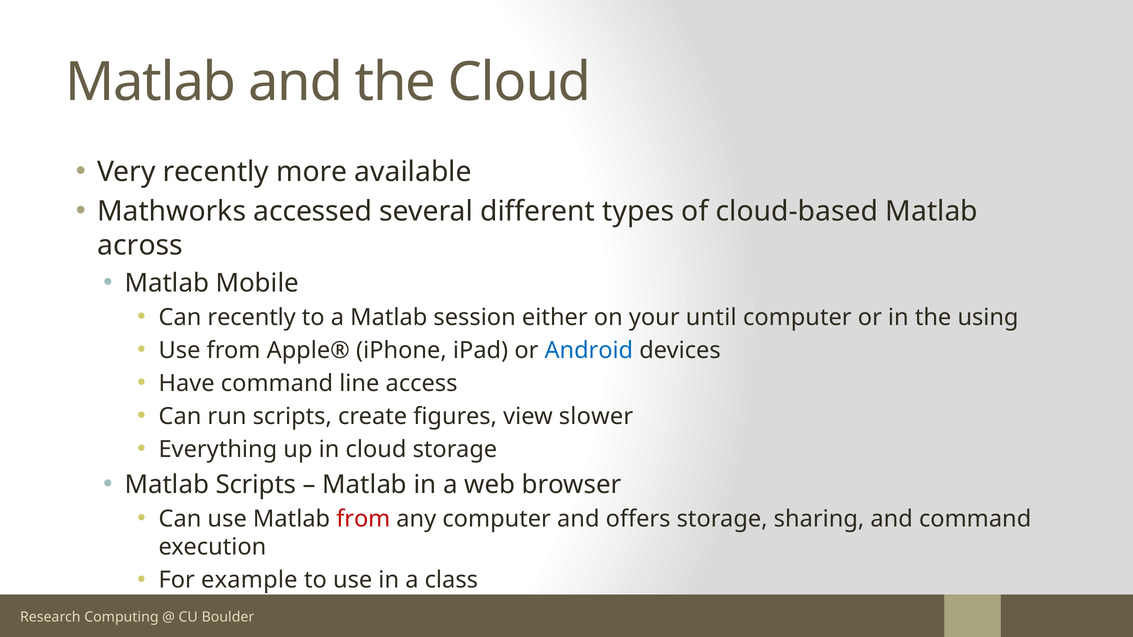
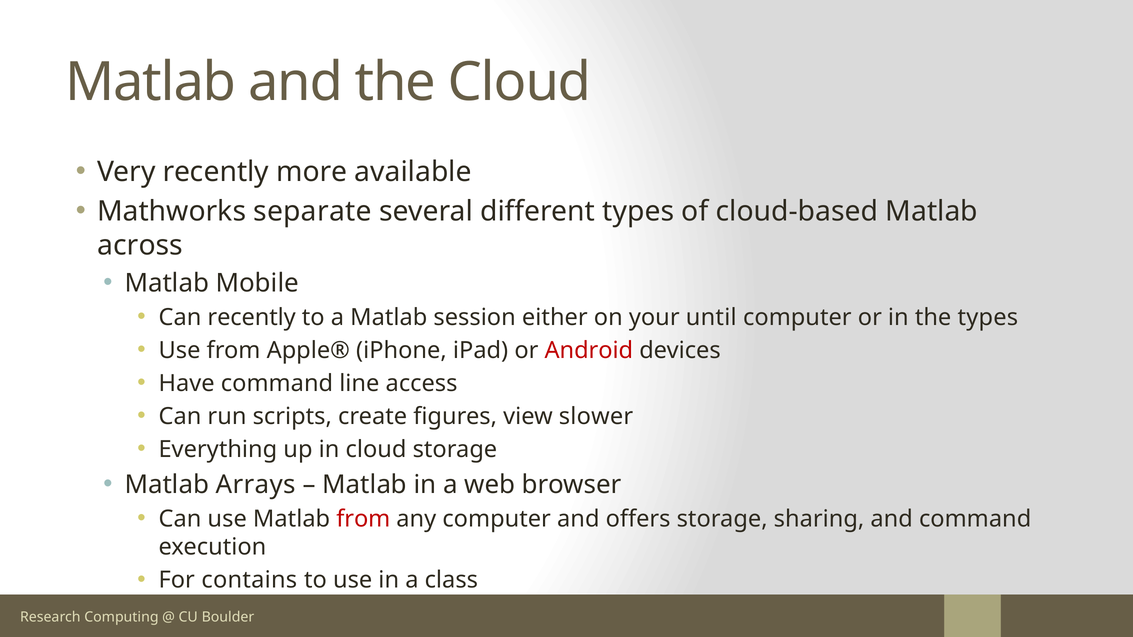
accessed: accessed -> separate
the using: using -> types
Android colour: blue -> red
Matlab Scripts: Scripts -> Arrays
example: example -> contains
